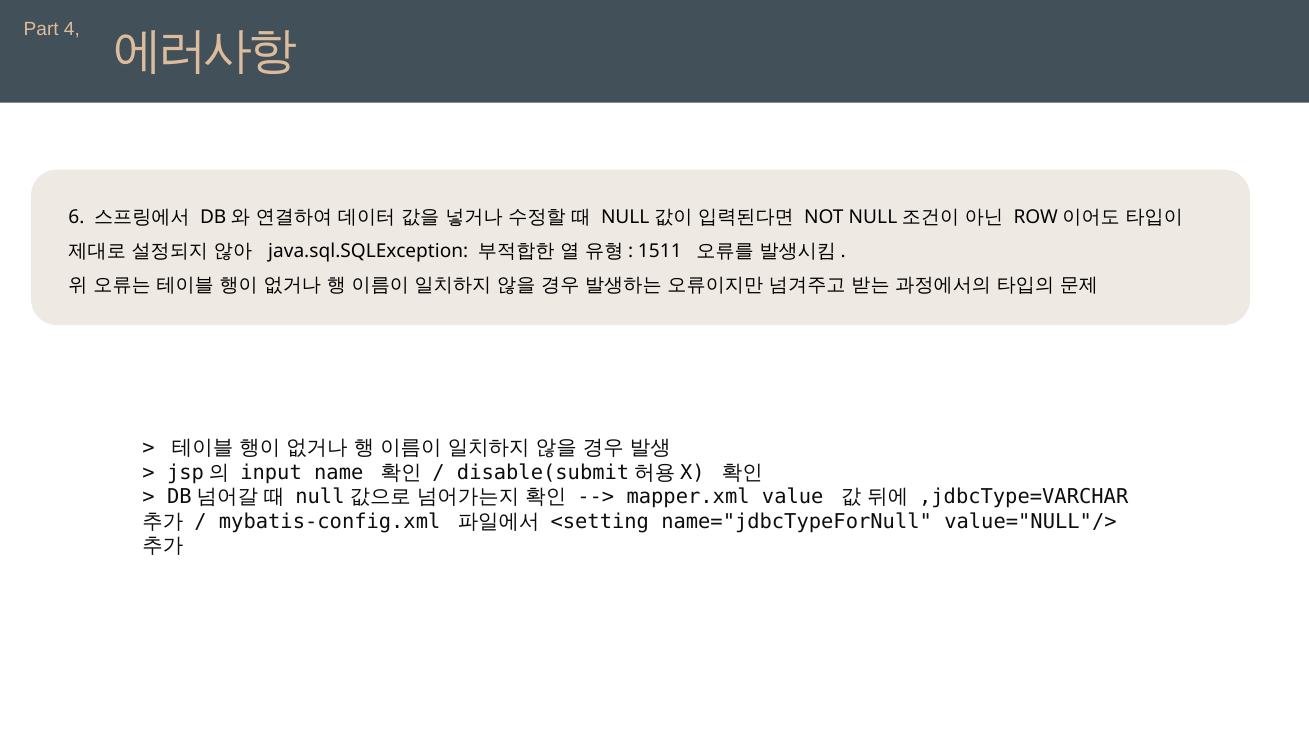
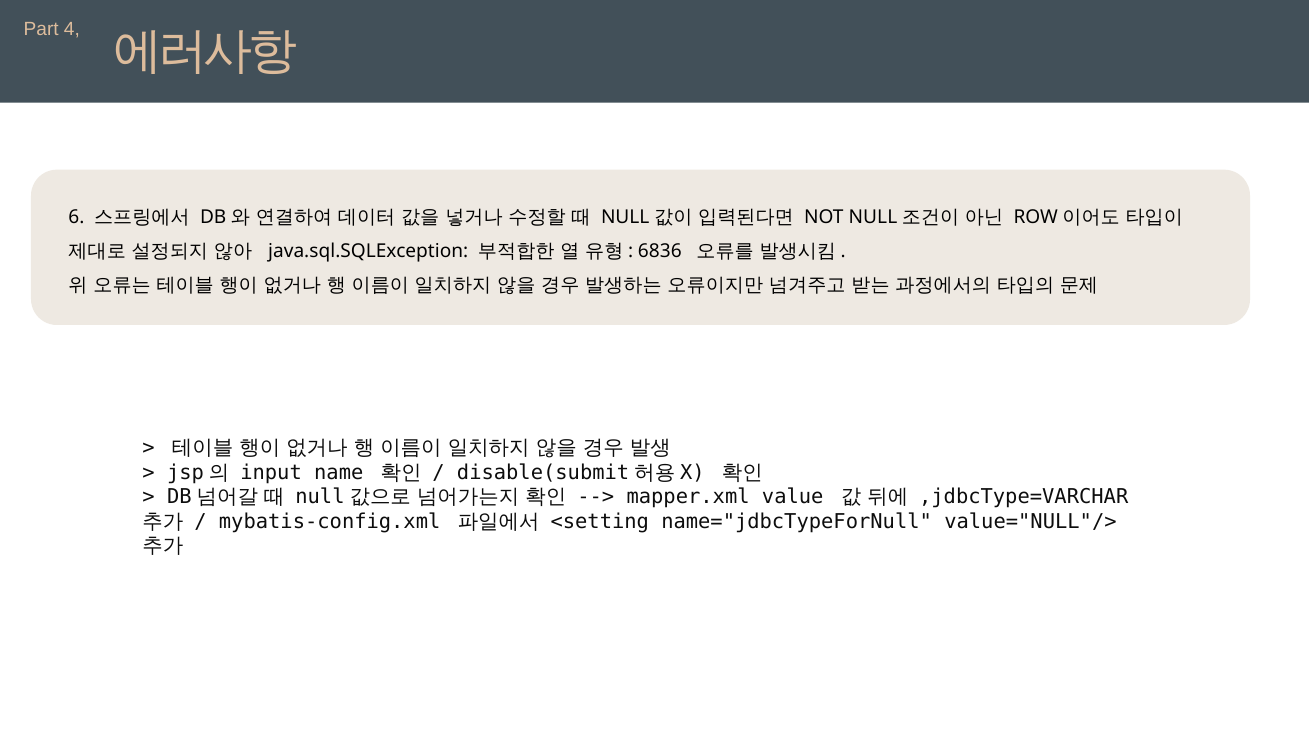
1511: 1511 -> 6836
